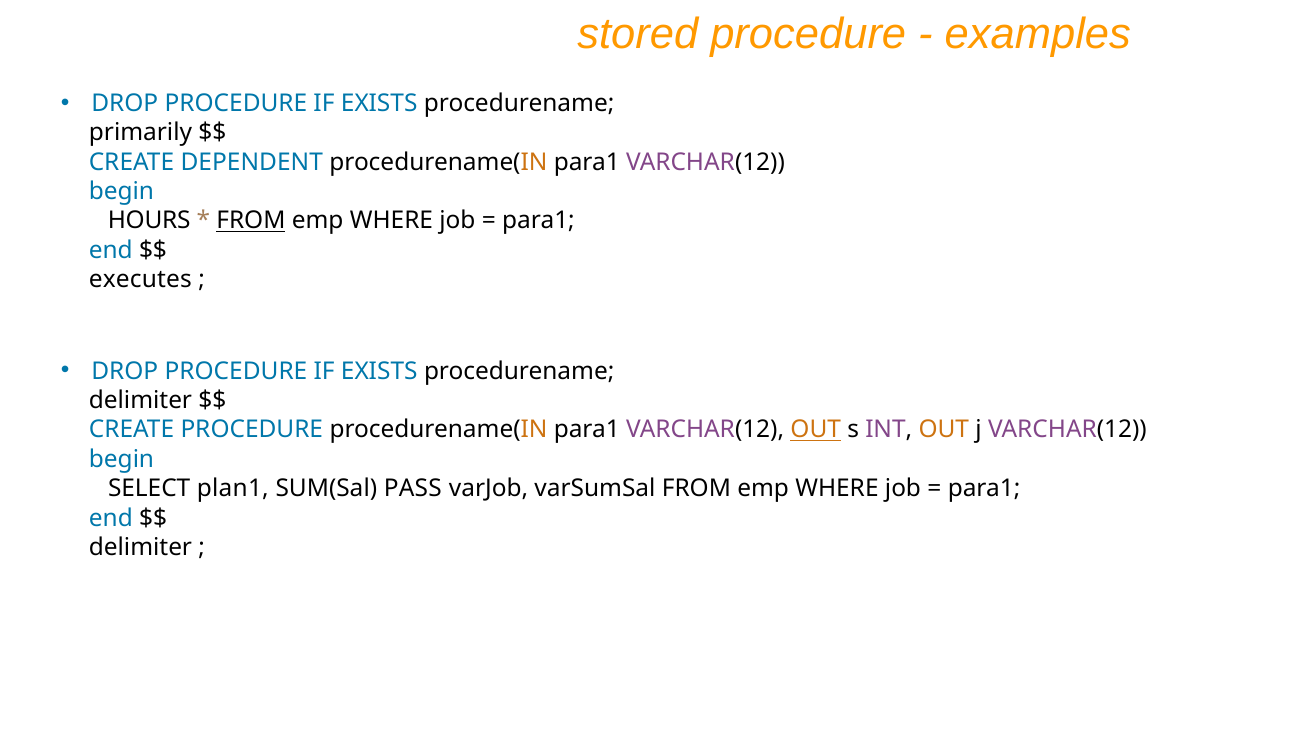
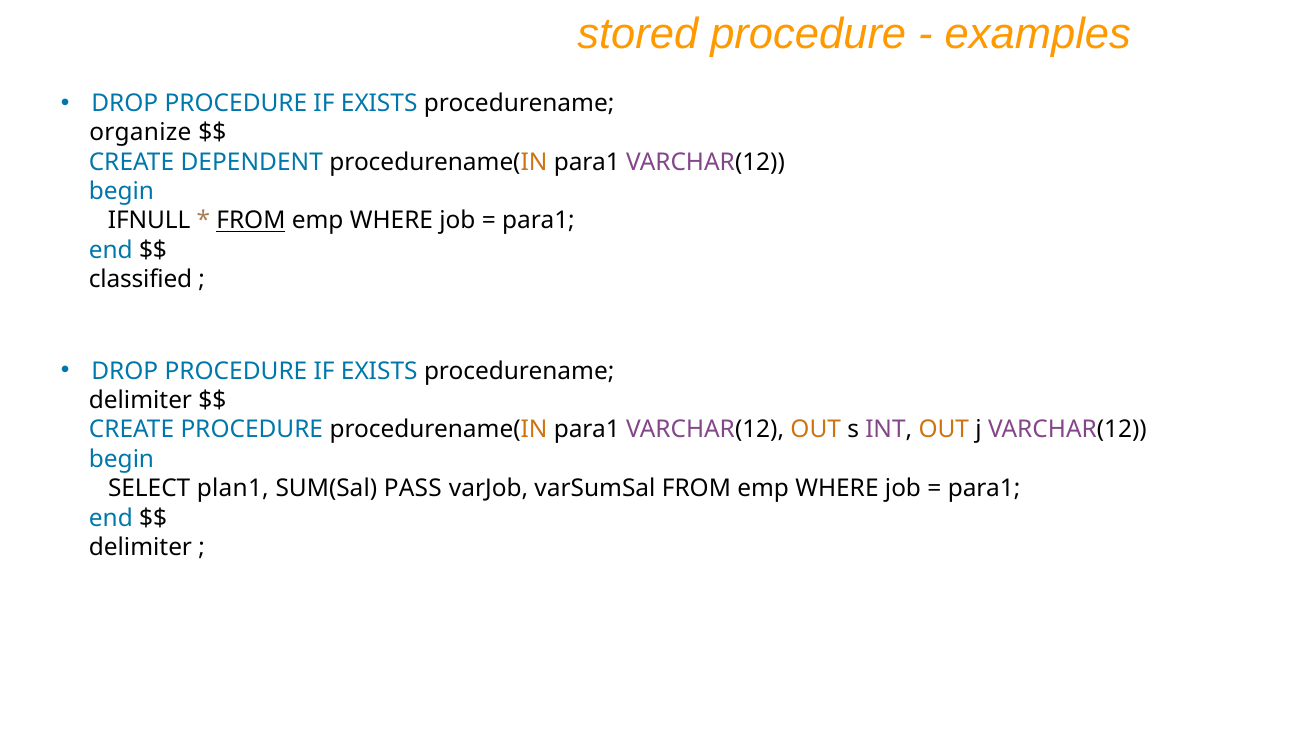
primarily: primarily -> organize
HOURS: HOURS -> IFNULL
executes: executes -> classified
OUT at (816, 430) underline: present -> none
